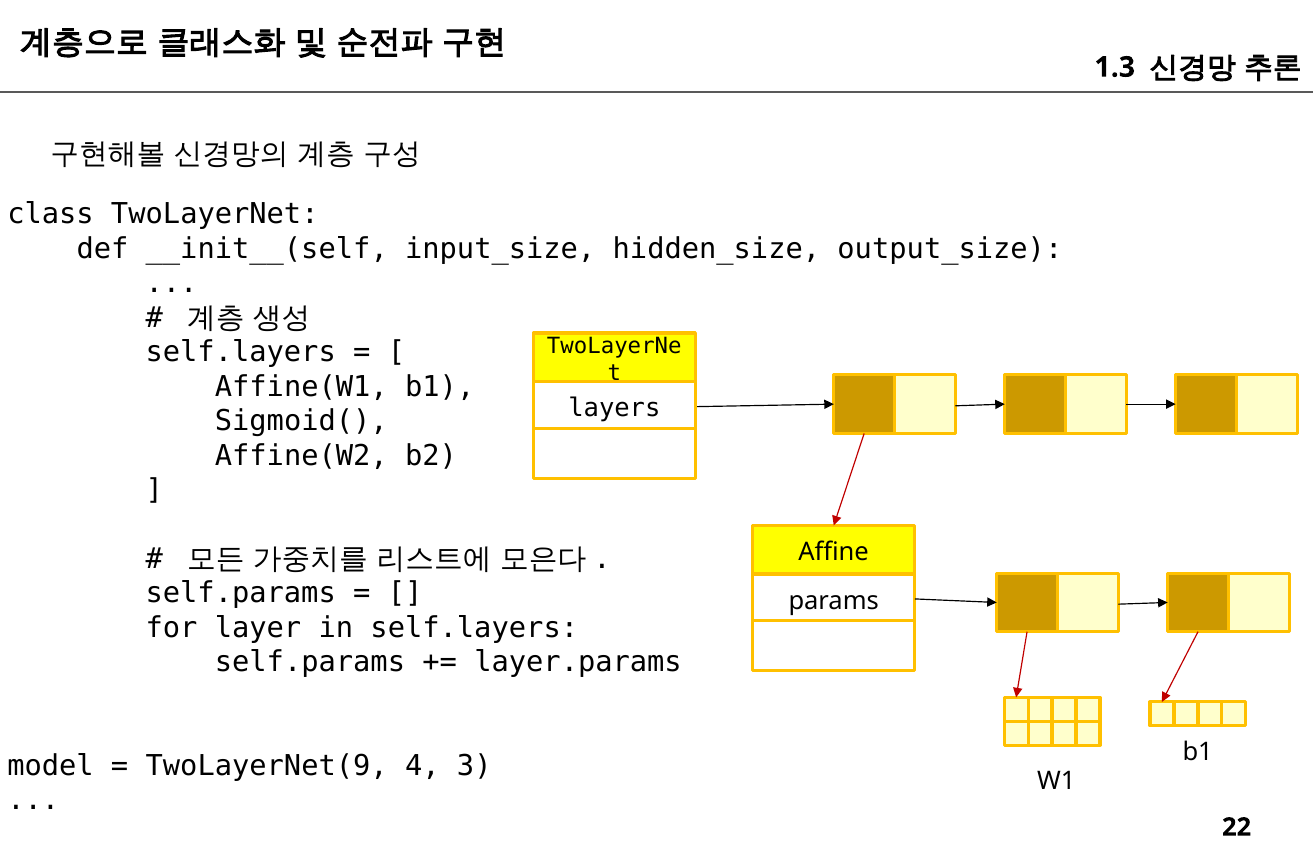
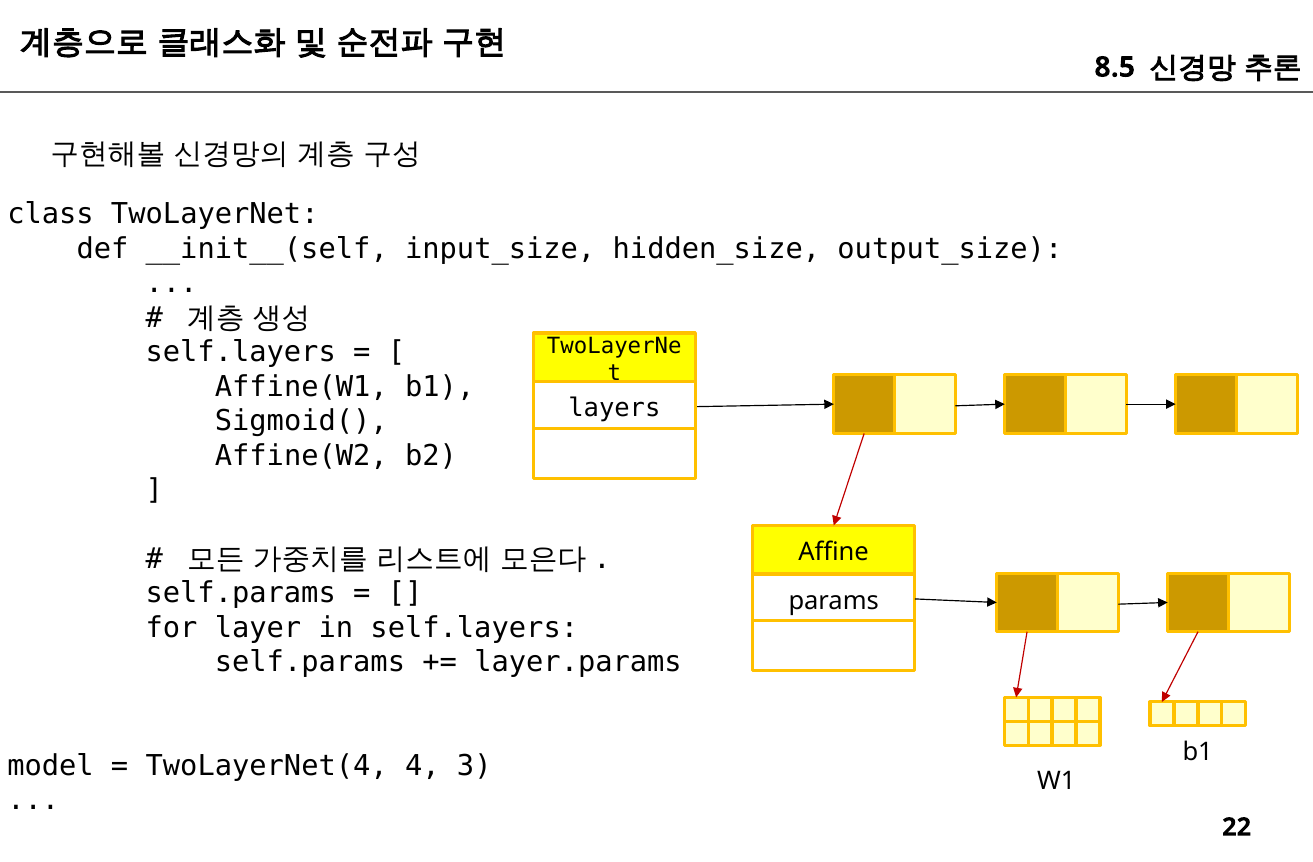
1.3: 1.3 -> 8.5
TwoLayerNet(9: TwoLayerNet(9 -> TwoLayerNet(4
